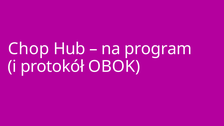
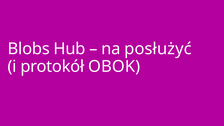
Chop: Chop -> Blobs
program: program -> posłużyć
